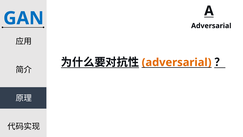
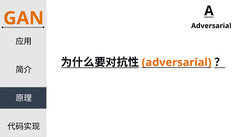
GAN colour: blue -> orange
